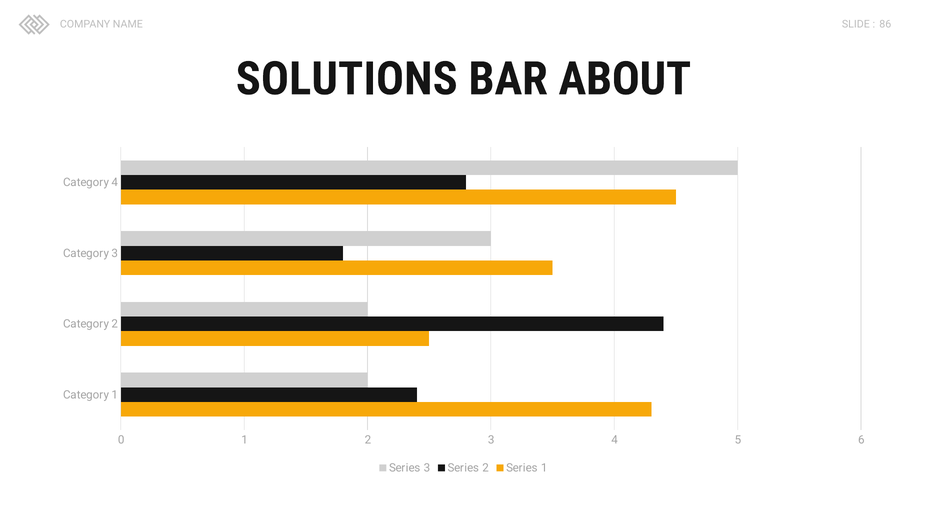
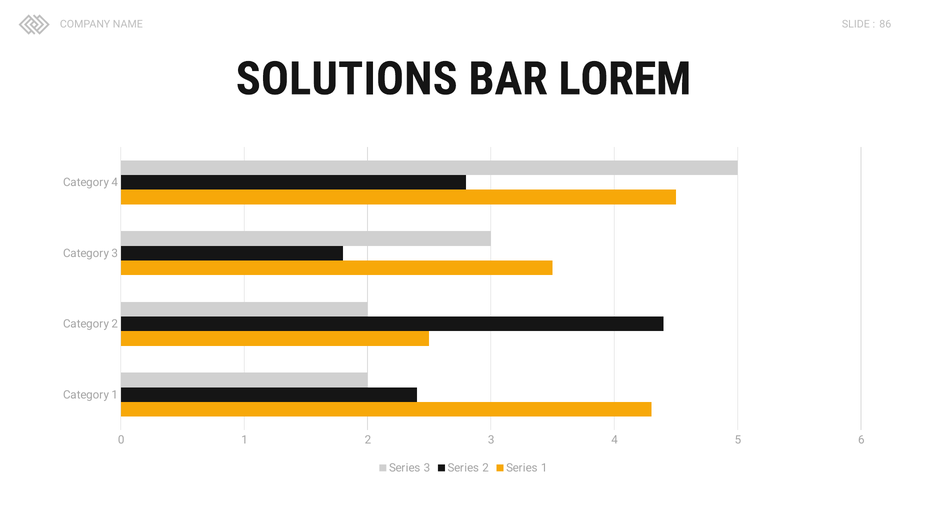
ABOUT: ABOUT -> LOREM
